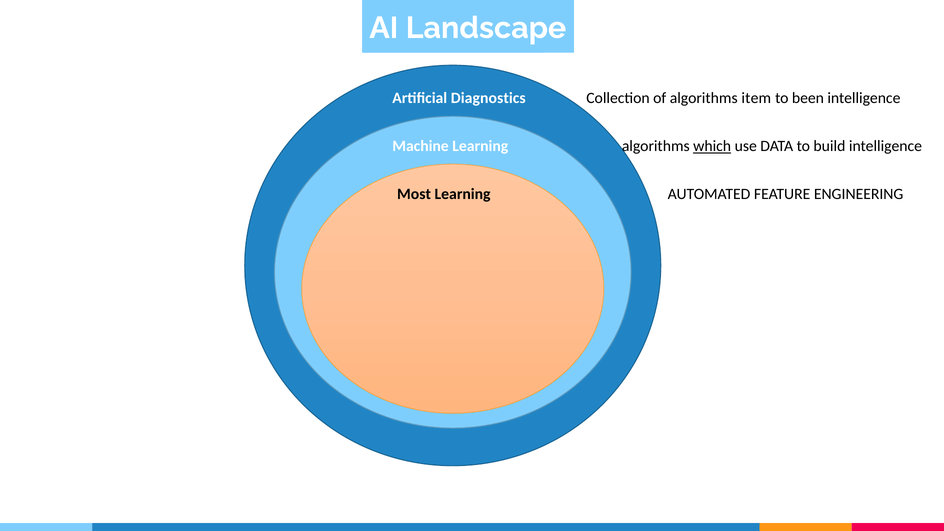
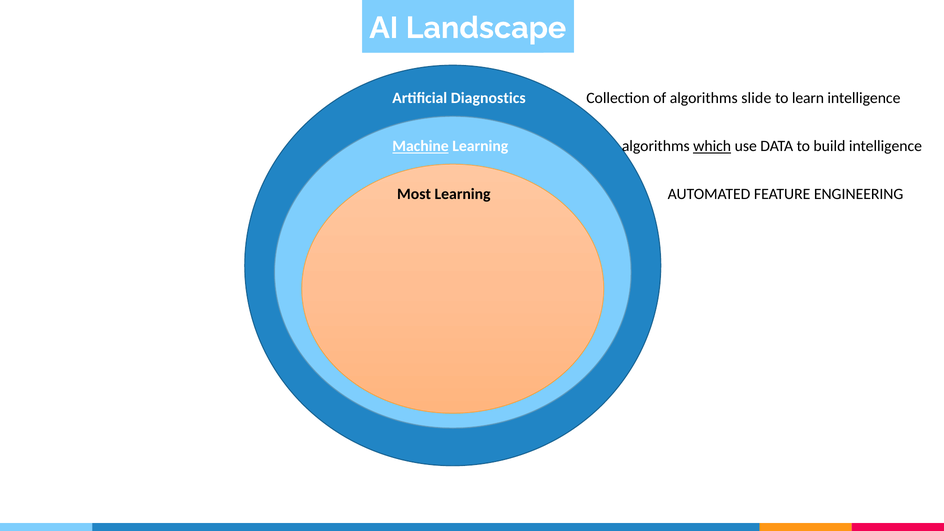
item: item -> slide
been: been -> learn
Machine underline: none -> present
